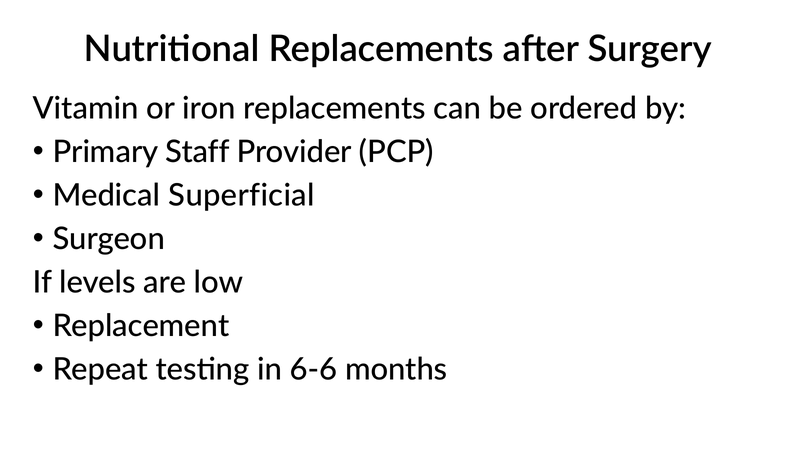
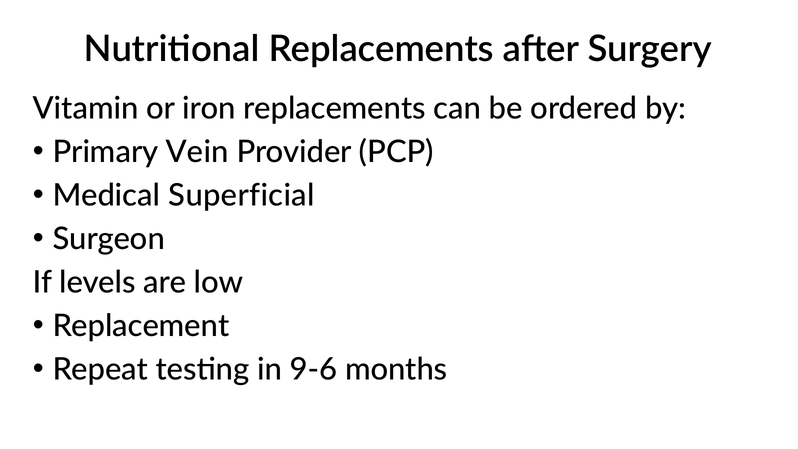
Staff: Staff -> Vein
6-6: 6-6 -> 9-6
